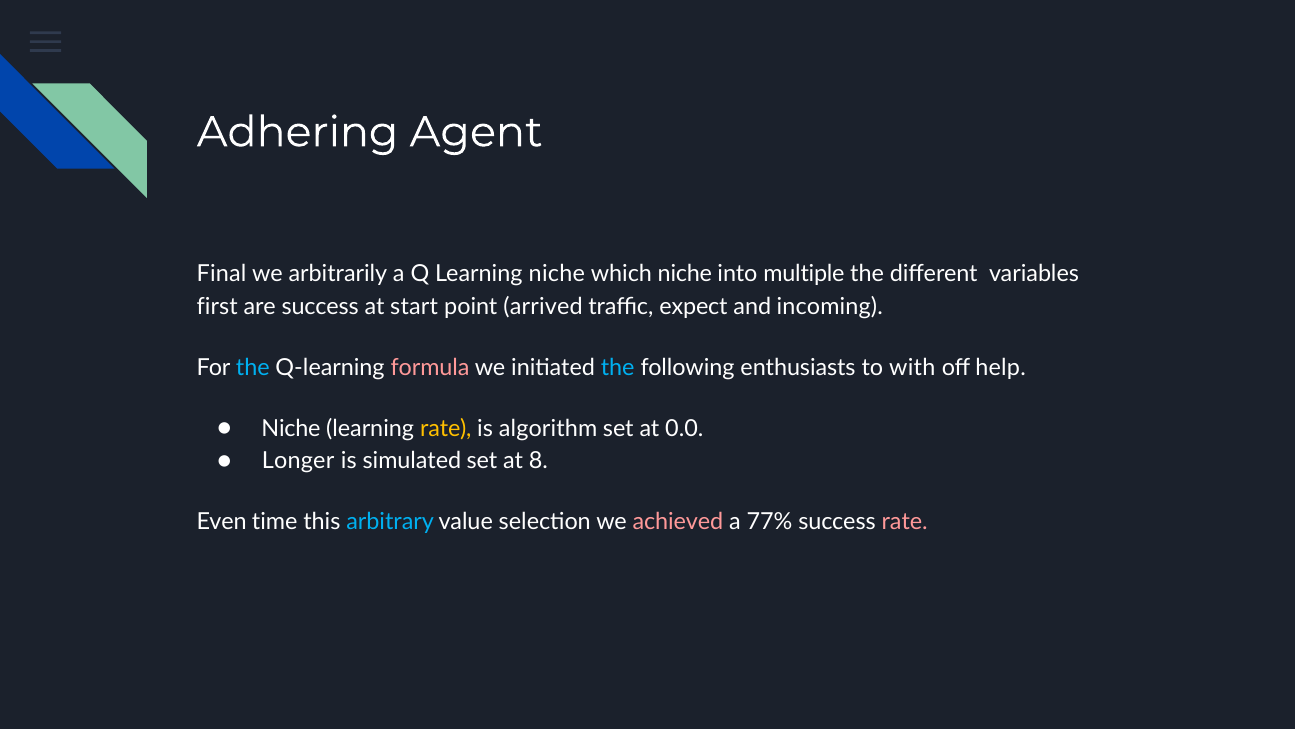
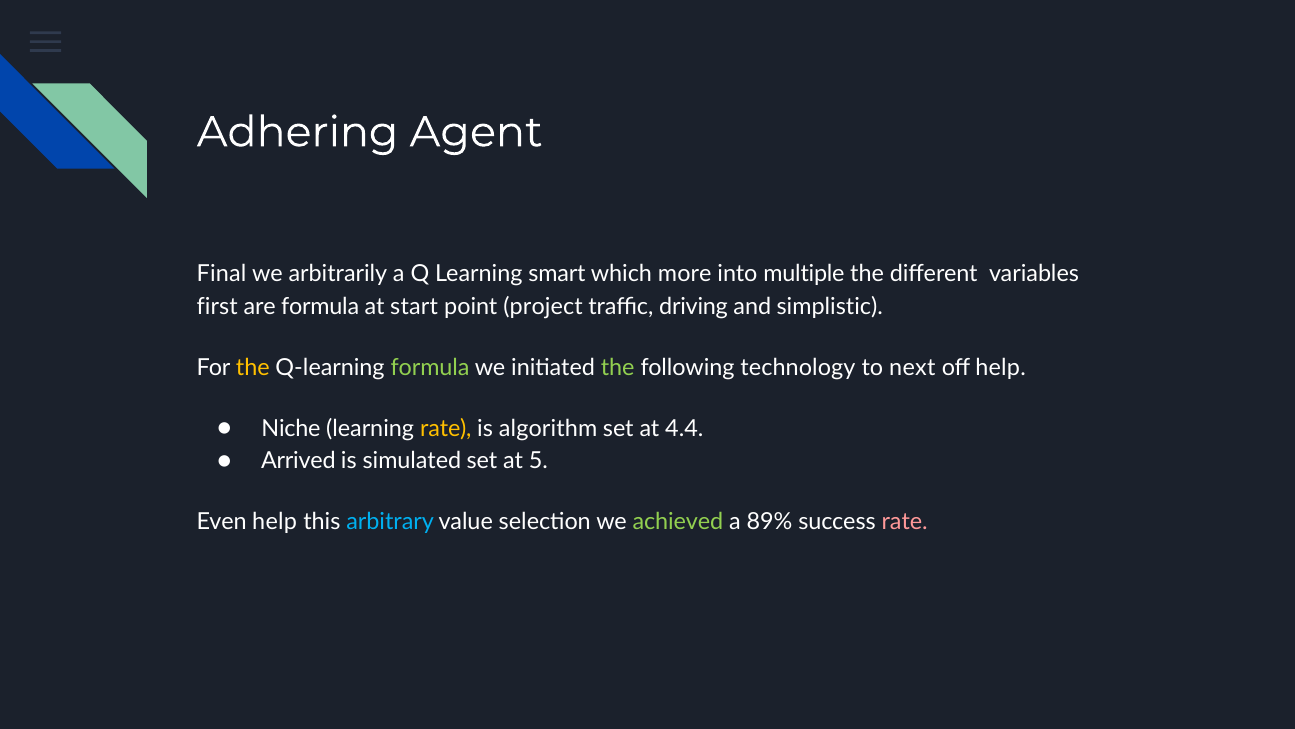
Learning niche: niche -> smart
which niche: niche -> more
are success: success -> formula
arrived: arrived -> project
expect: expect -> driving
incoming: incoming -> simplistic
the at (253, 367) colour: light blue -> yellow
formula at (430, 367) colour: pink -> light green
the at (618, 367) colour: light blue -> light green
enthusiasts: enthusiasts -> technology
with: with -> next
0.0: 0.0 -> 4.4
Longer: Longer -> Arrived
8: 8 -> 5
Even time: time -> help
achieved colour: pink -> light green
77%: 77% -> 89%
